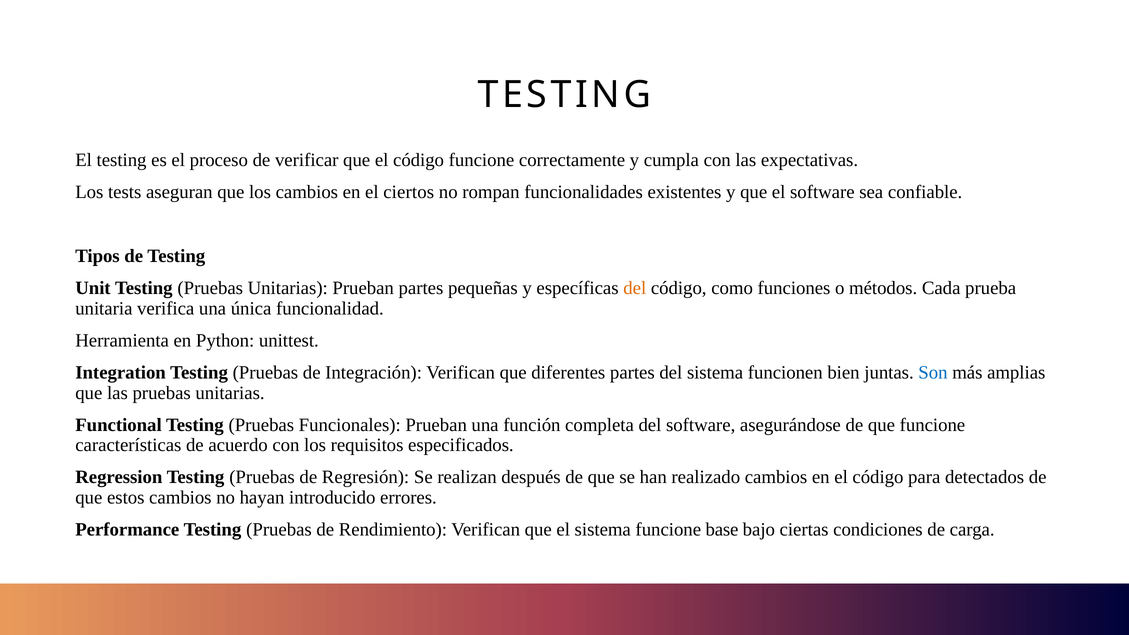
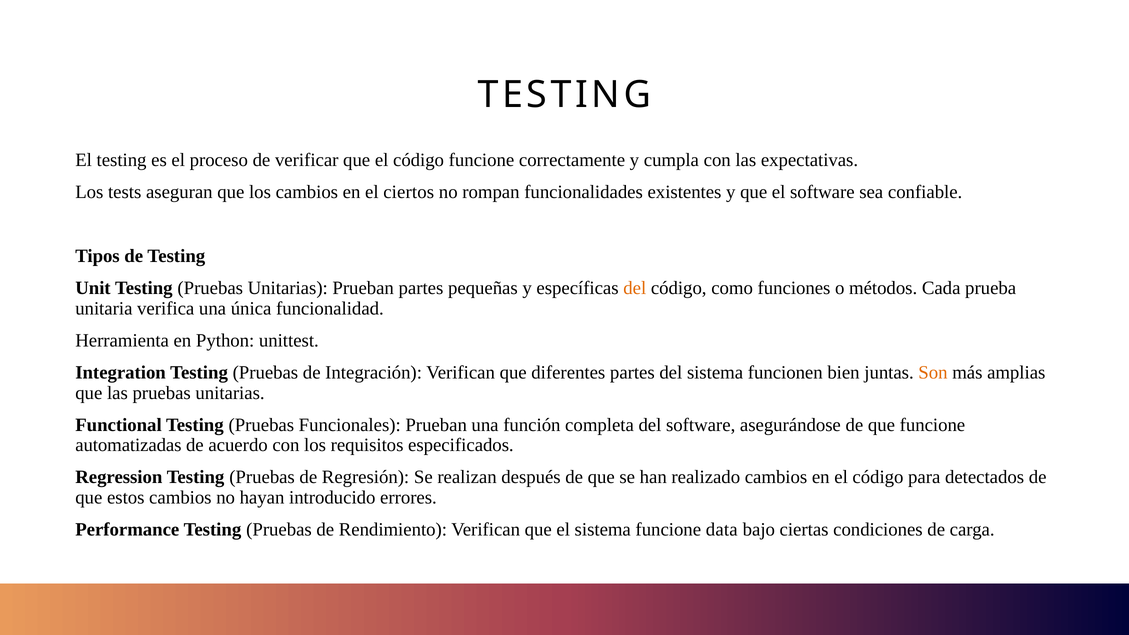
Son colour: blue -> orange
características: características -> automatizadas
base: base -> data
